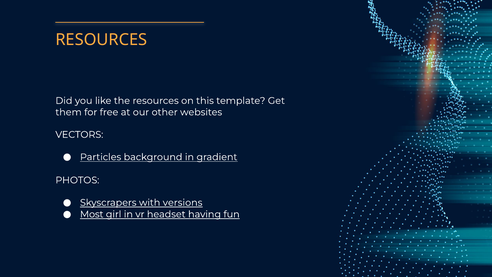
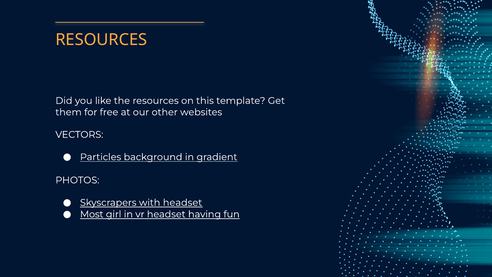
with versions: versions -> headset
